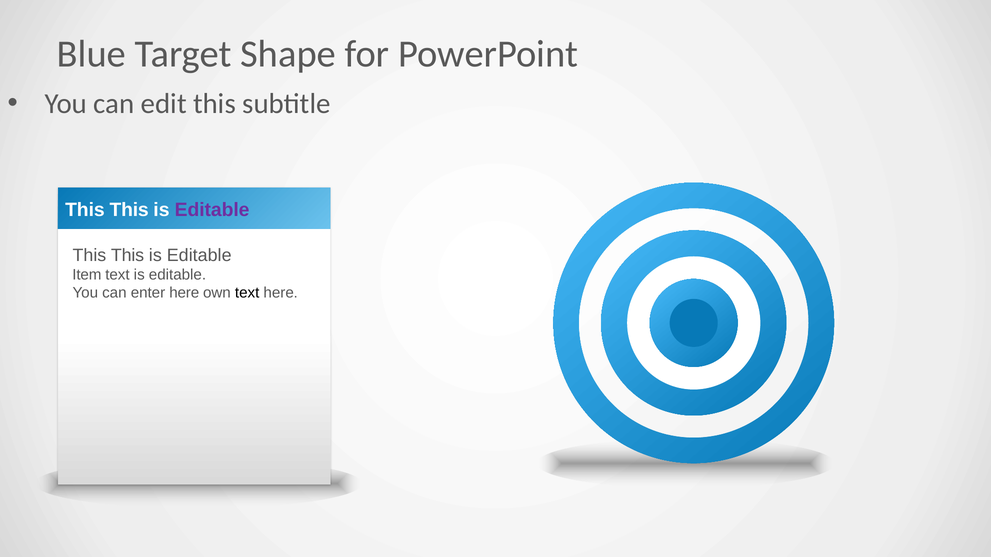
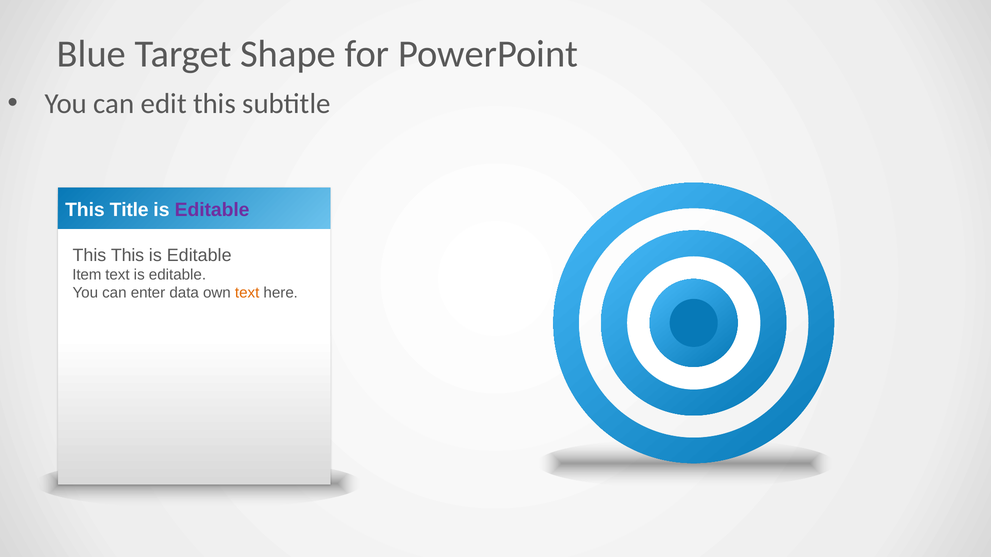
This at (129, 210): This -> Title
enter here: here -> data
text at (247, 293) colour: black -> orange
